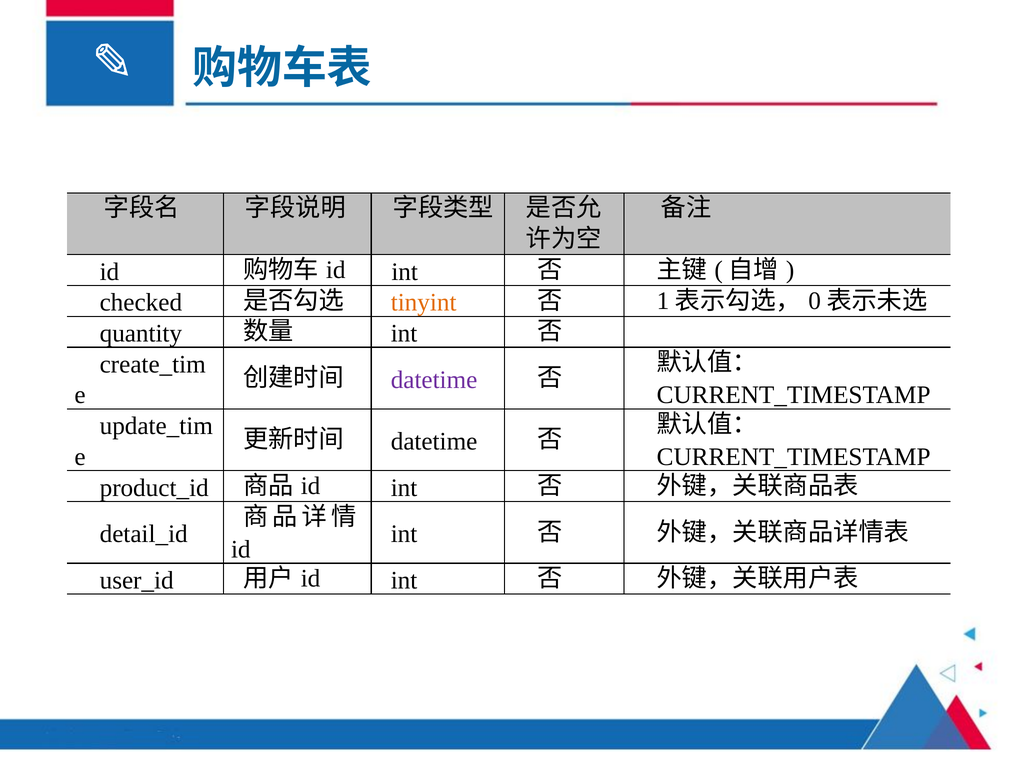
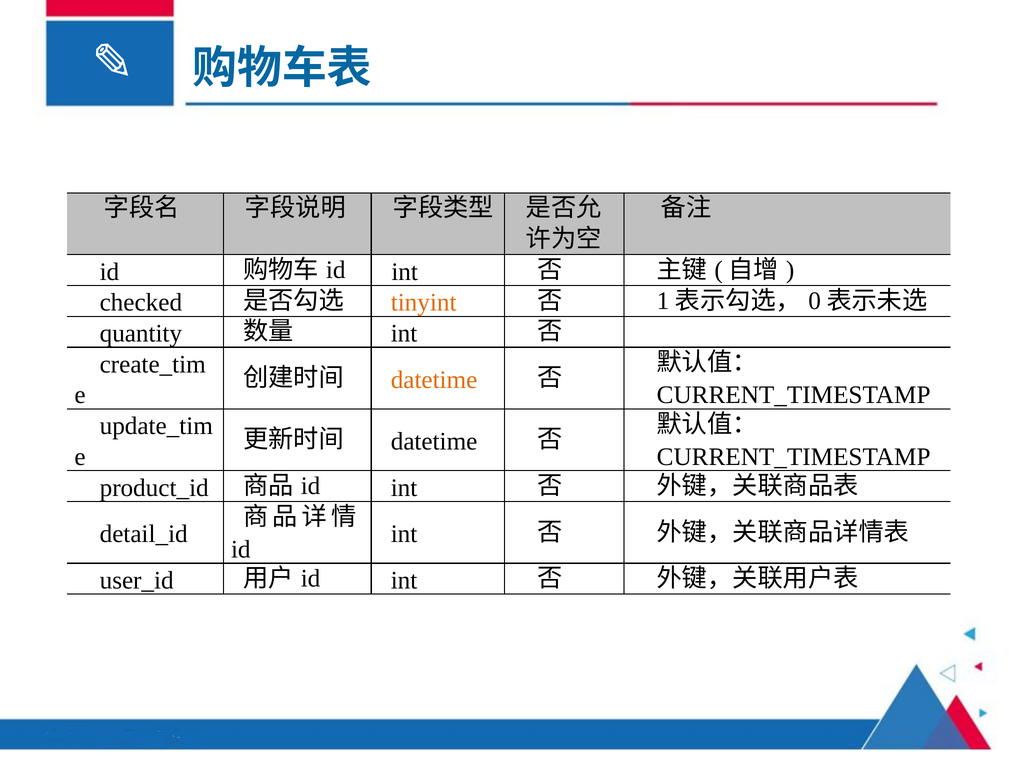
datetime at (434, 380) colour: purple -> orange
